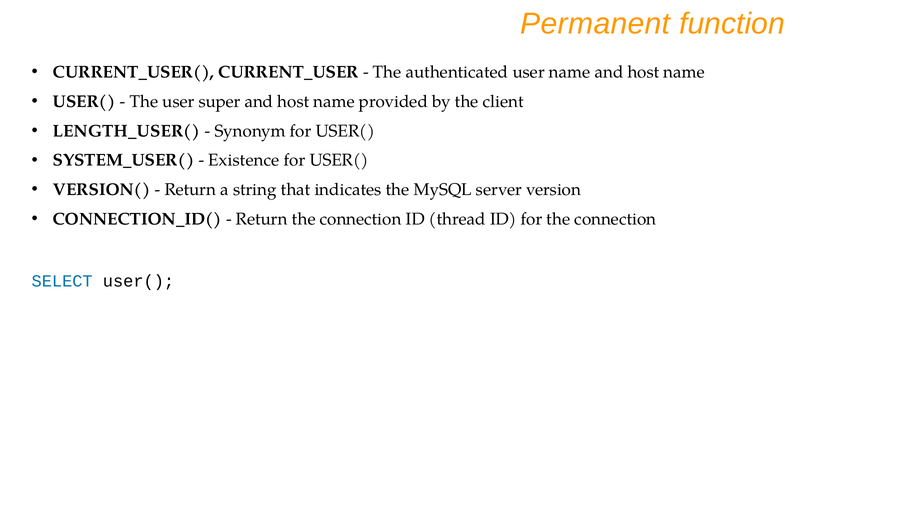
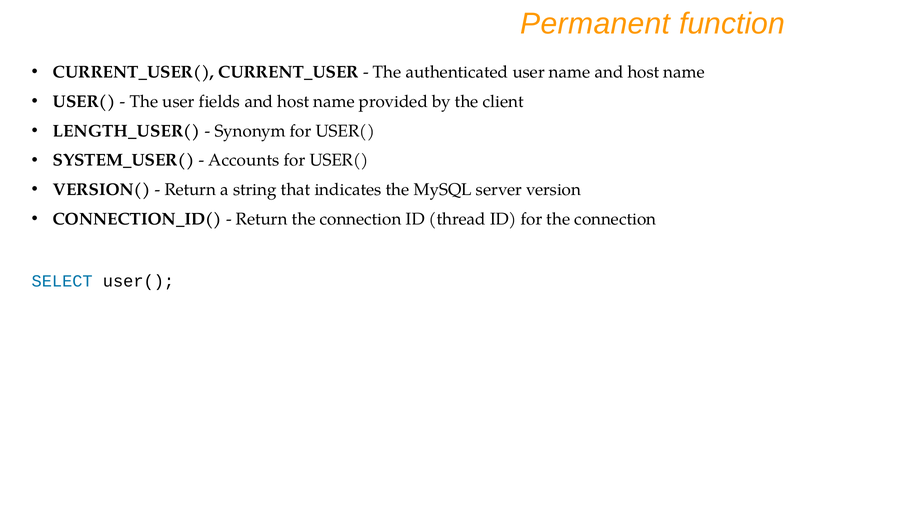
super: super -> fields
Existence: Existence -> Accounts
